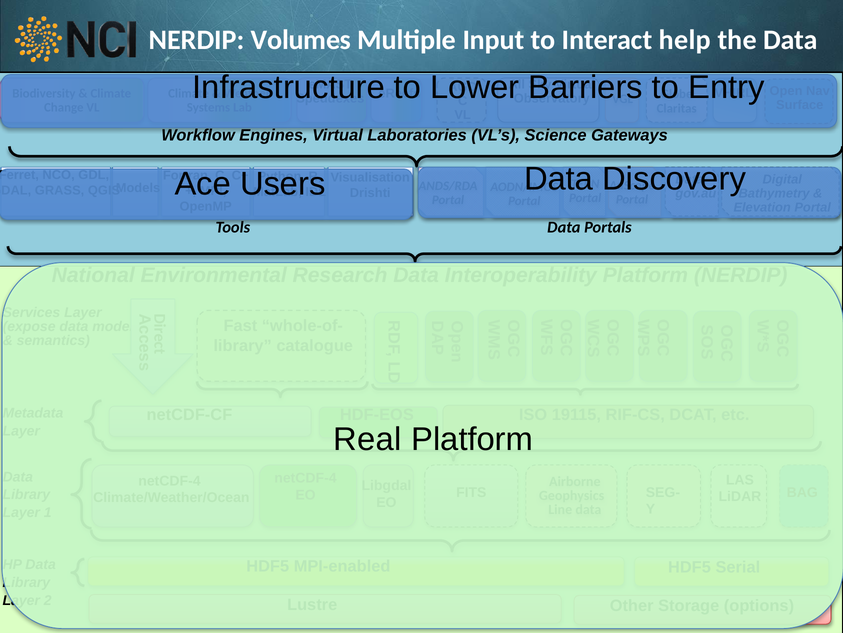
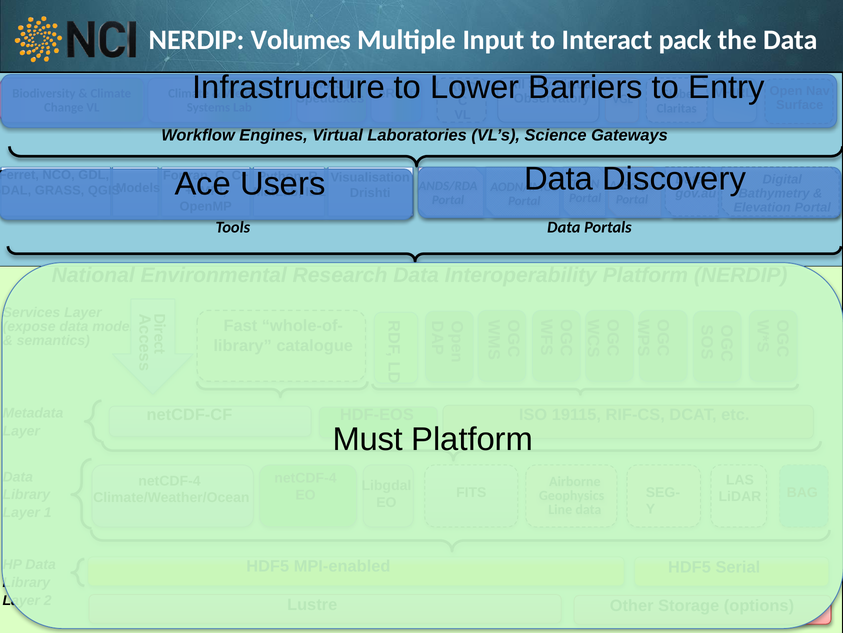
help: help -> pack
Real: Real -> Must
